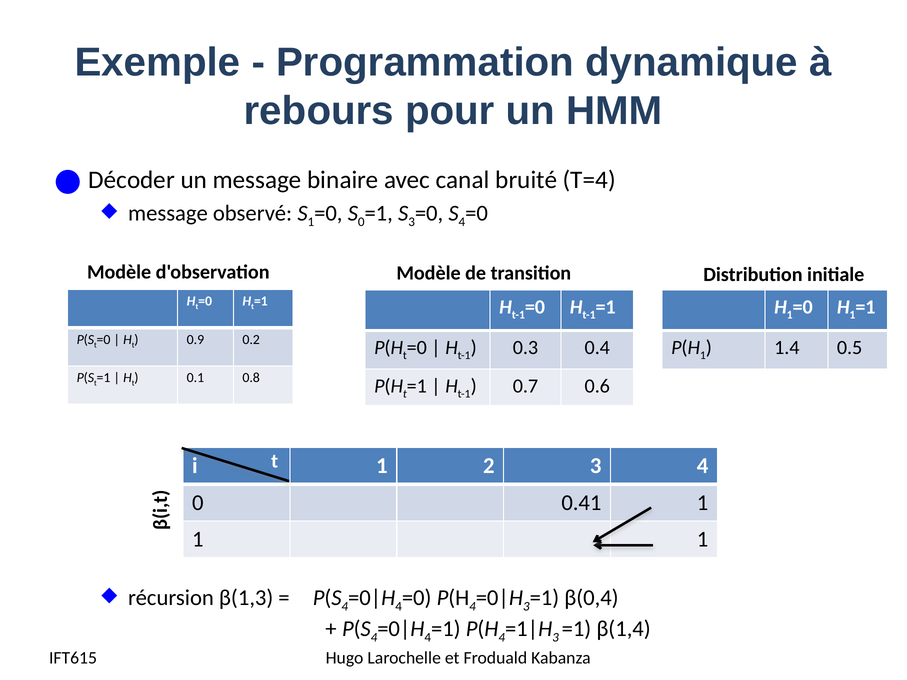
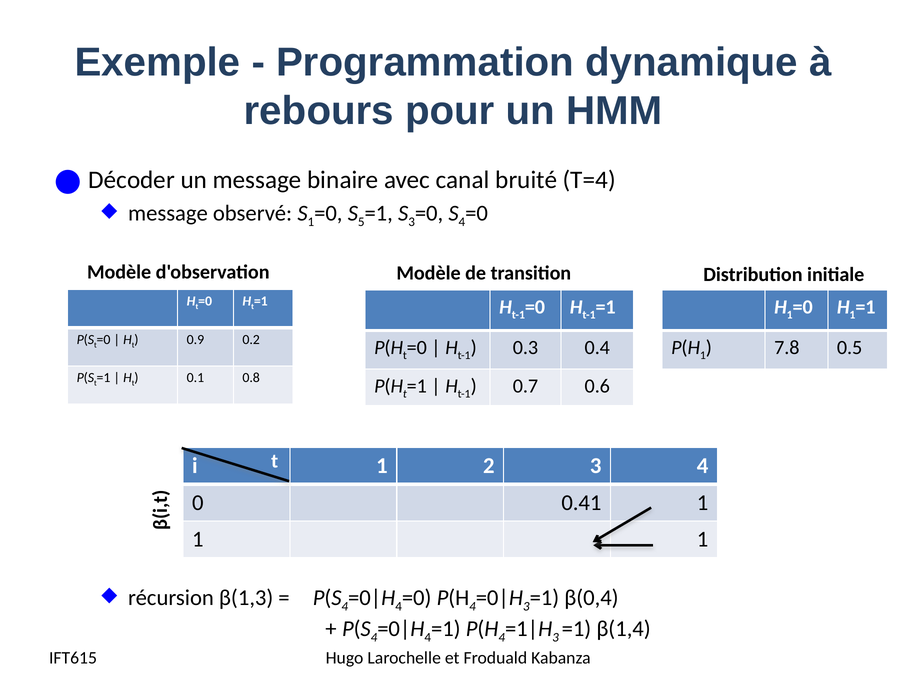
0 at (361, 222): 0 -> 5
1.4: 1.4 -> 7.8
